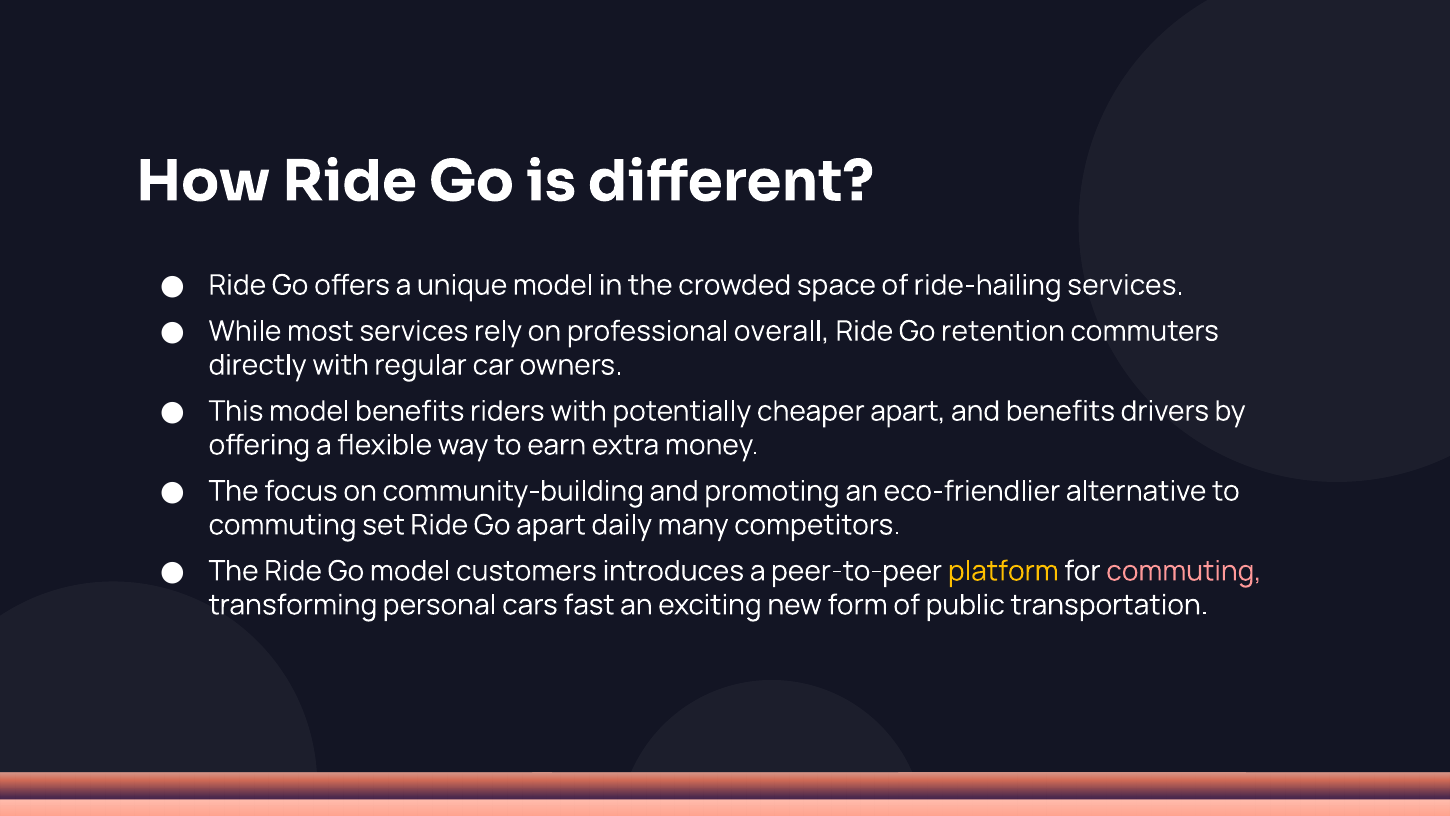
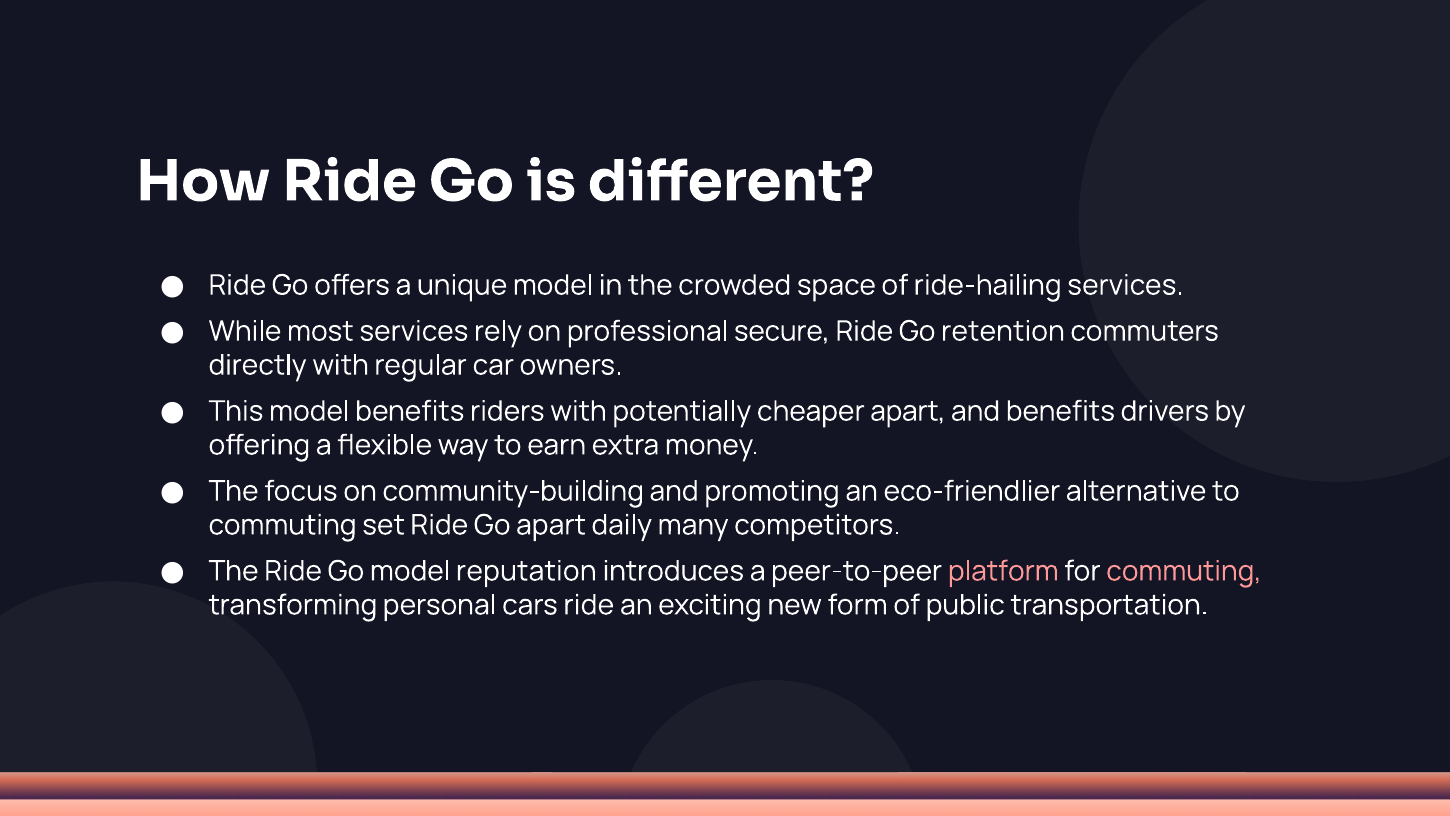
overall: overall -> secure
customers: customers -> reputation
platform colour: yellow -> pink
cars fast: fast -> ride
